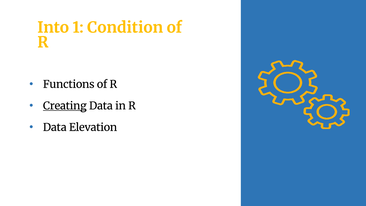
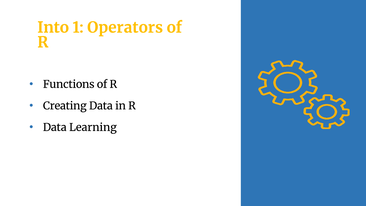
Condition: Condition -> Operators
Creating underline: present -> none
Elevation: Elevation -> Learning
